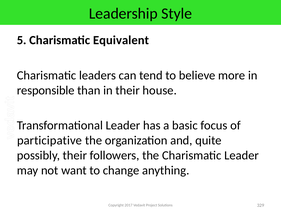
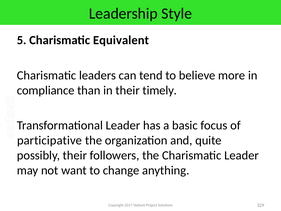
responsible: responsible -> compliance
house: house -> timely
